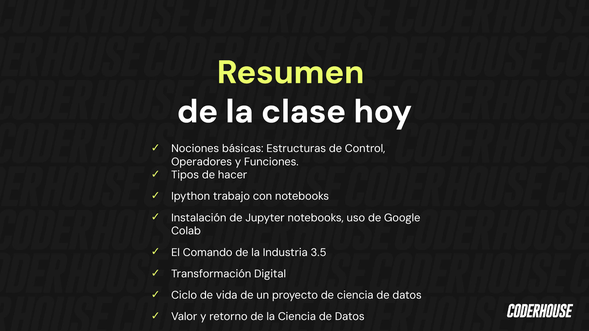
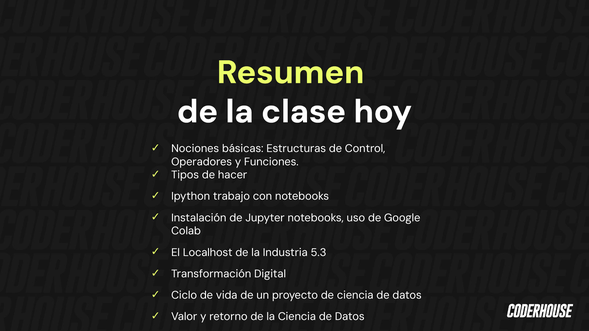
Comando: Comando -> Localhost
3.5: 3.5 -> 5.3
